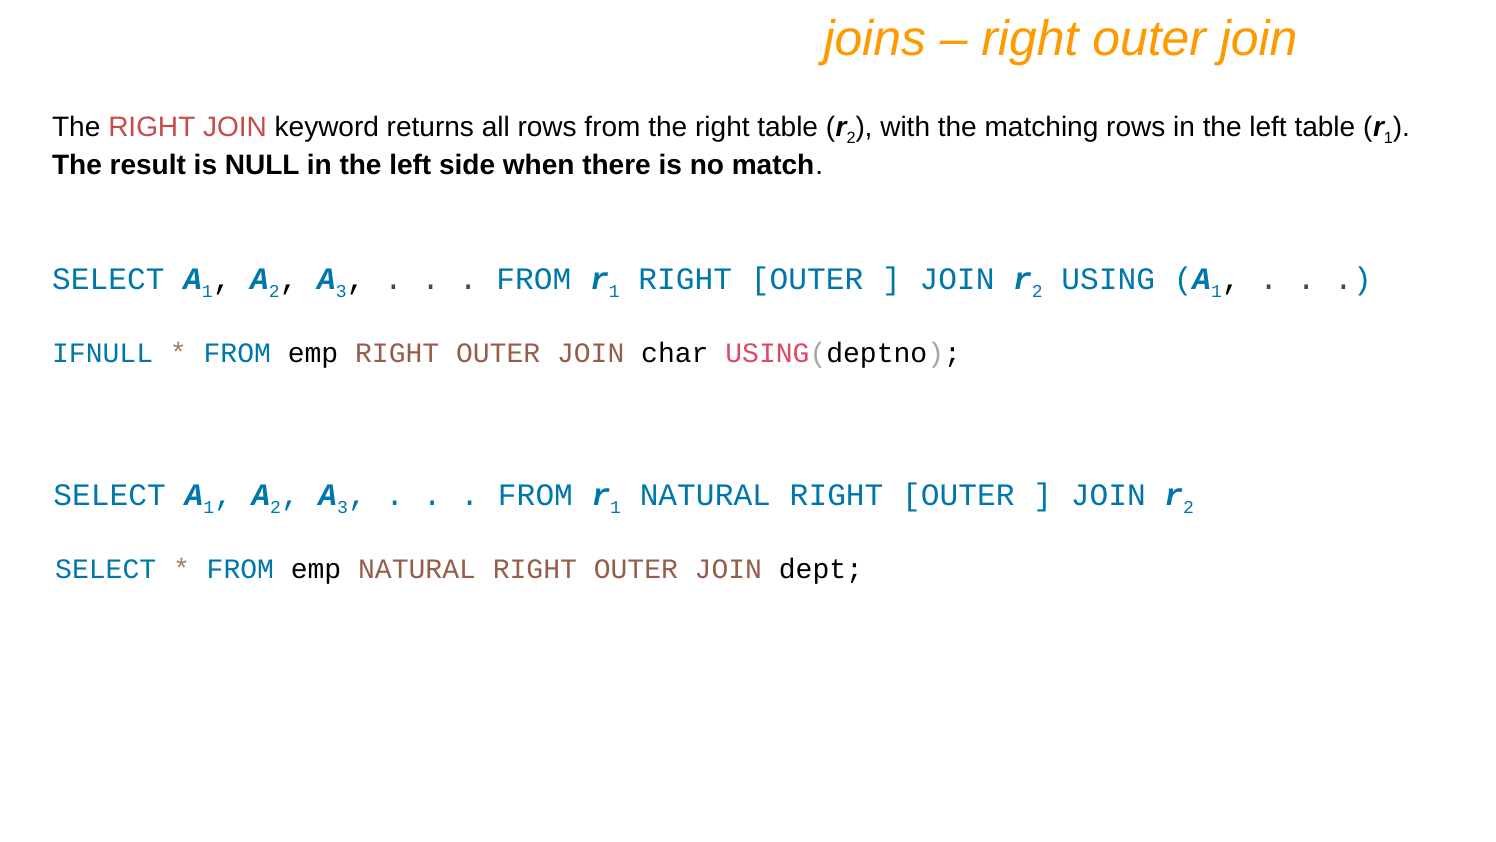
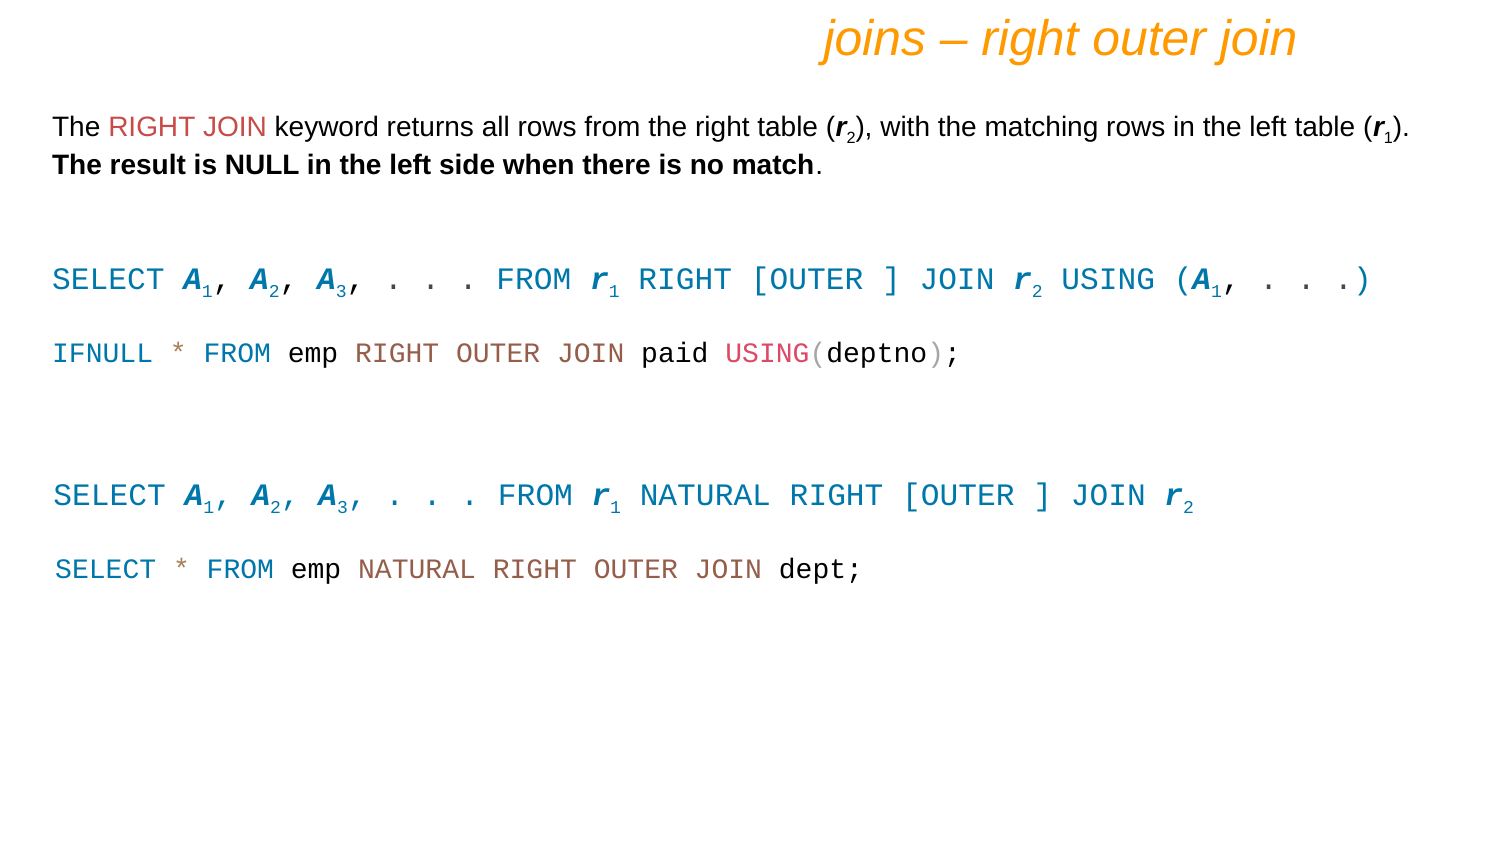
char: char -> paid
